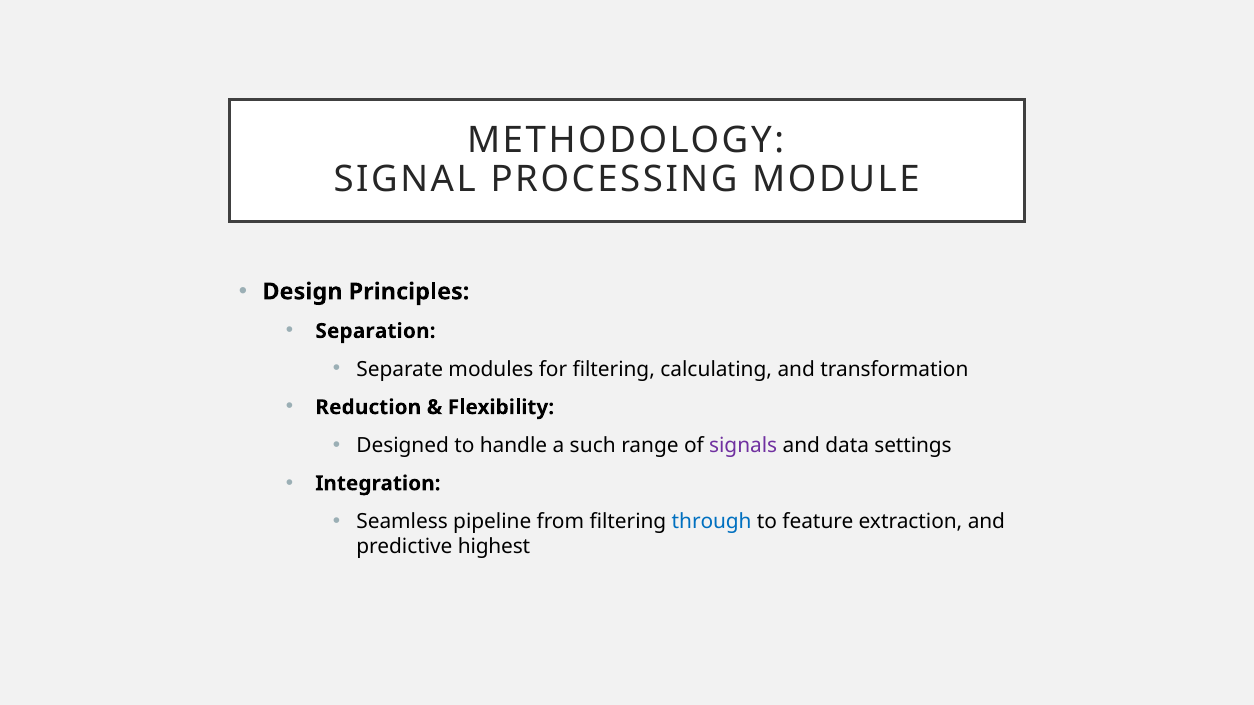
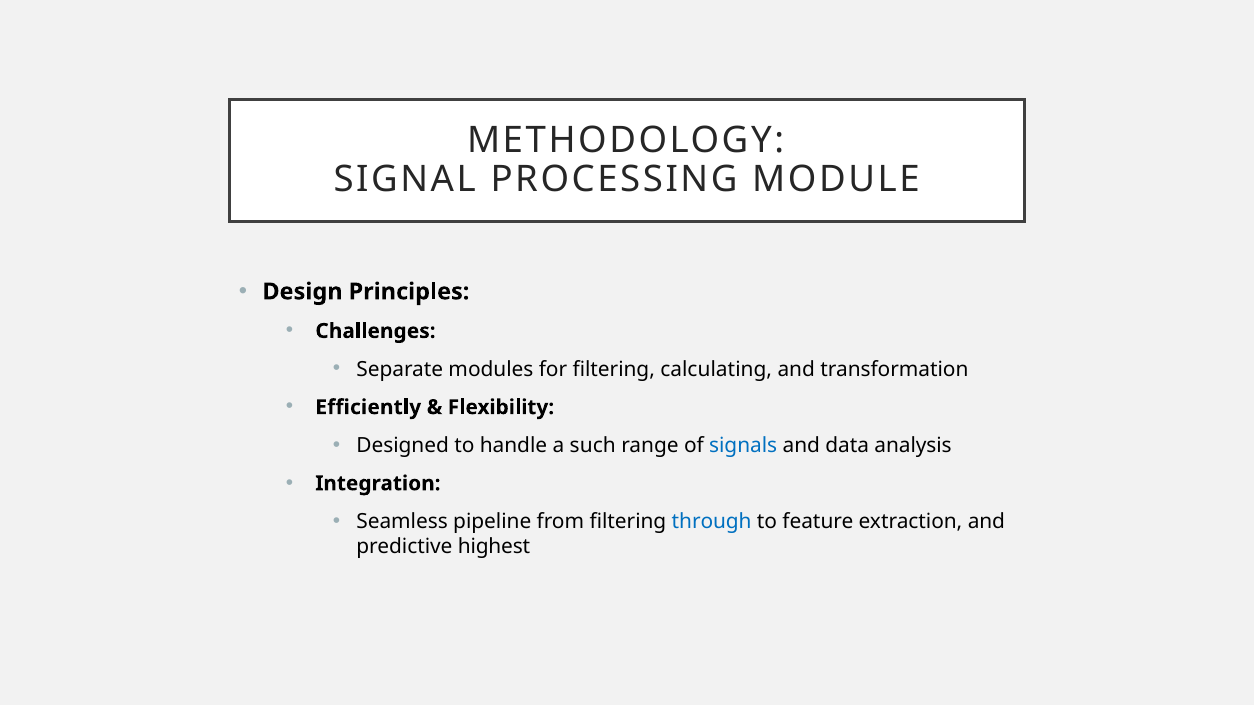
Separation: Separation -> Challenges
Reduction: Reduction -> Efficiently
signals colour: purple -> blue
settings: settings -> analysis
